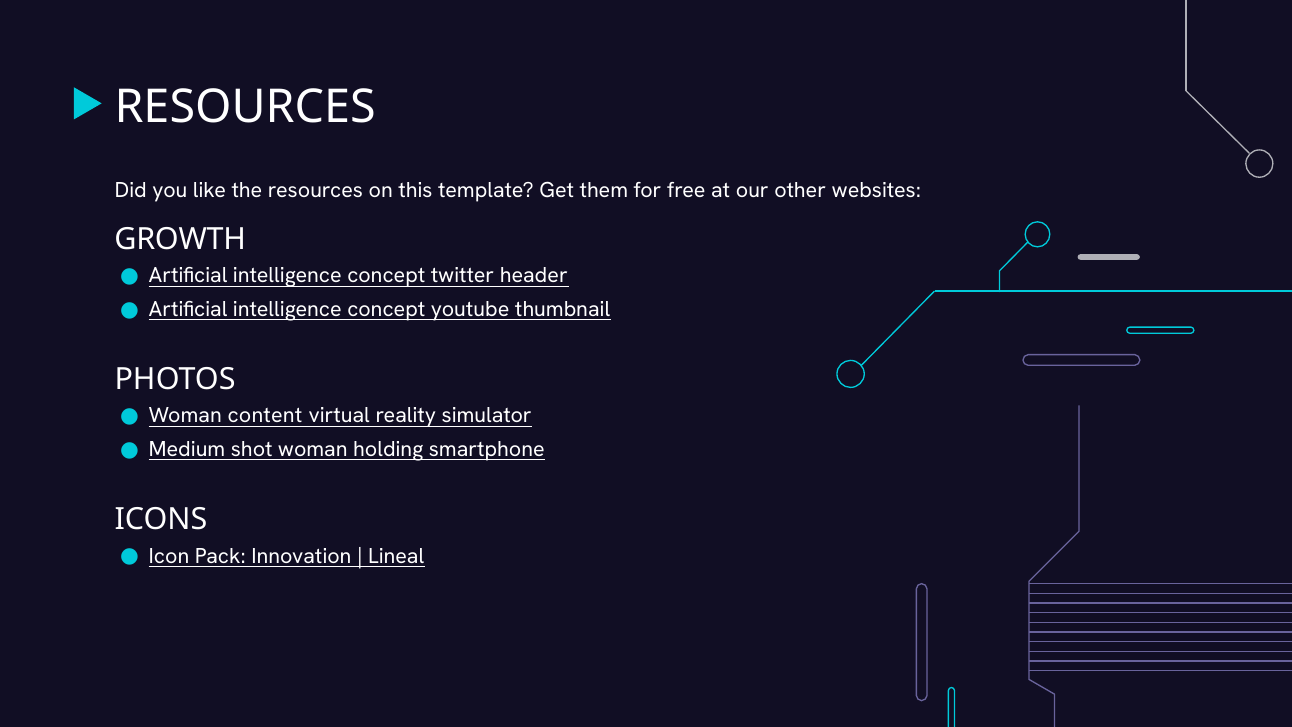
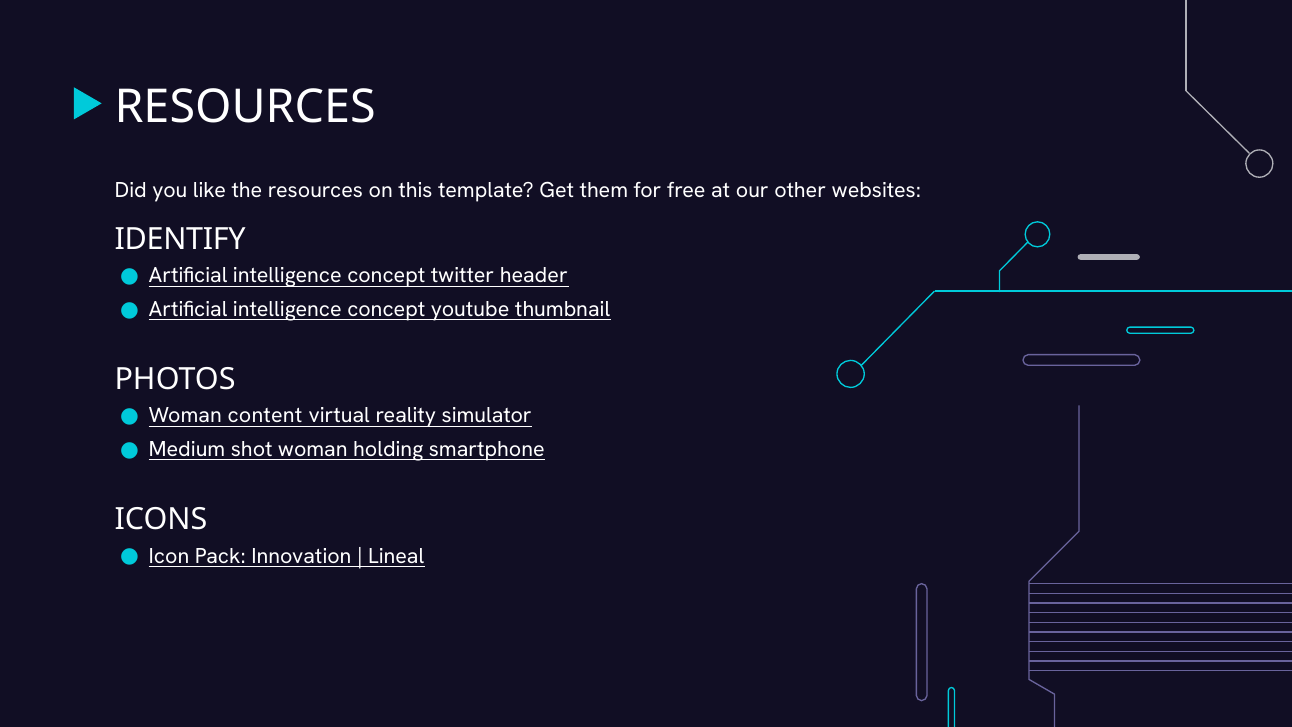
GROWTH: GROWTH -> IDENTIFY
